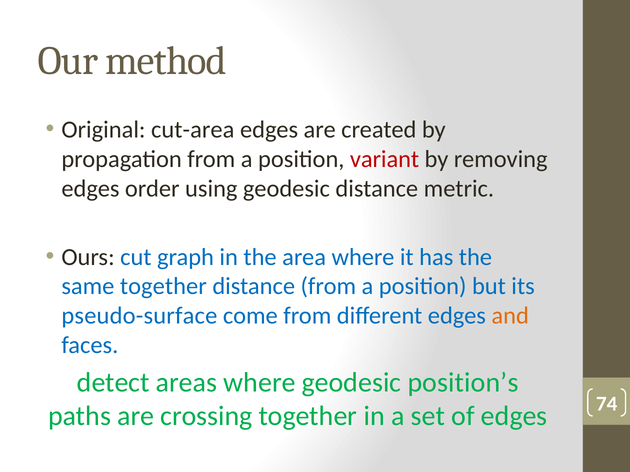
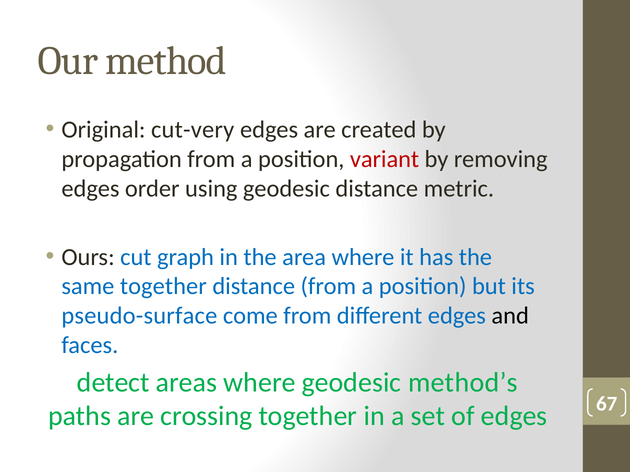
cut-area: cut-area -> cut-very
and colour: orange -> black
position’s: position’s -> method’s
74: 74 -> 67
